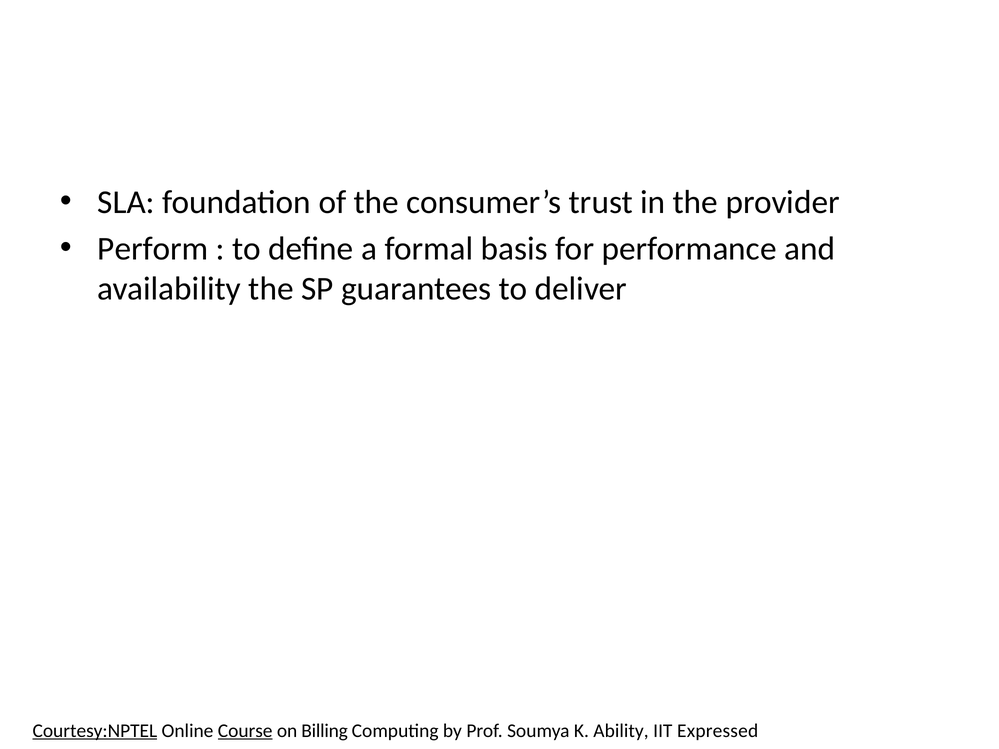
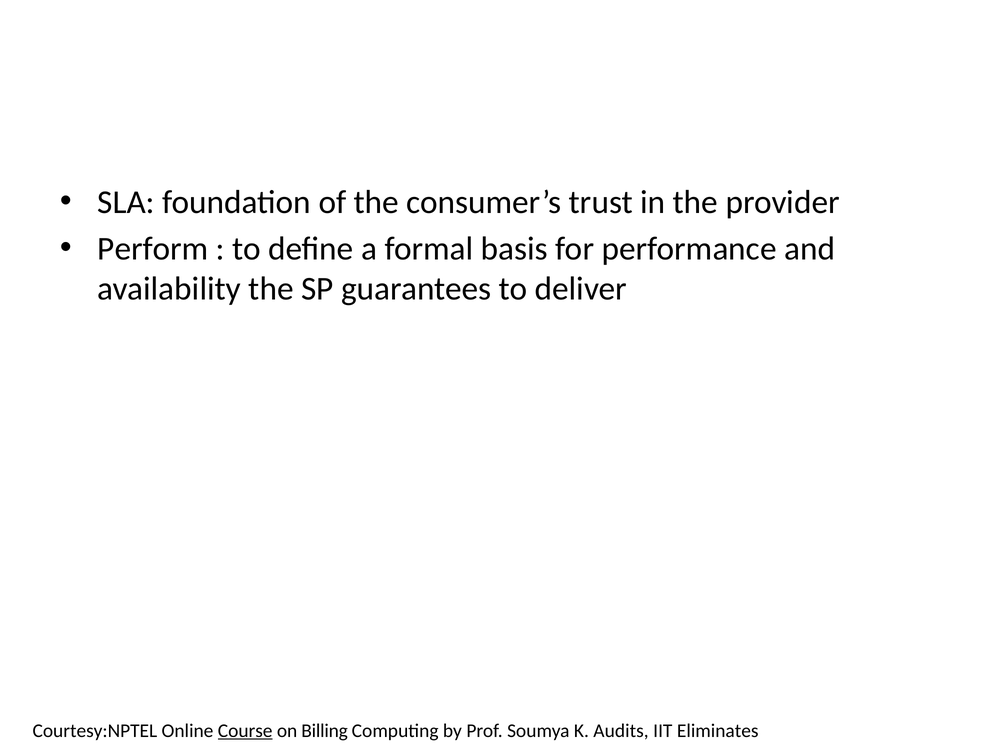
Courtesy:NPTEL underline: present -> none
Ability: Ability -> Audits
Expressed: Expressed -> Eliminates
